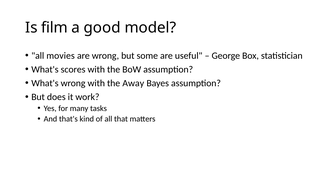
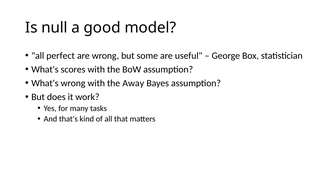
film: film -> null
movies: movies -> perfect
